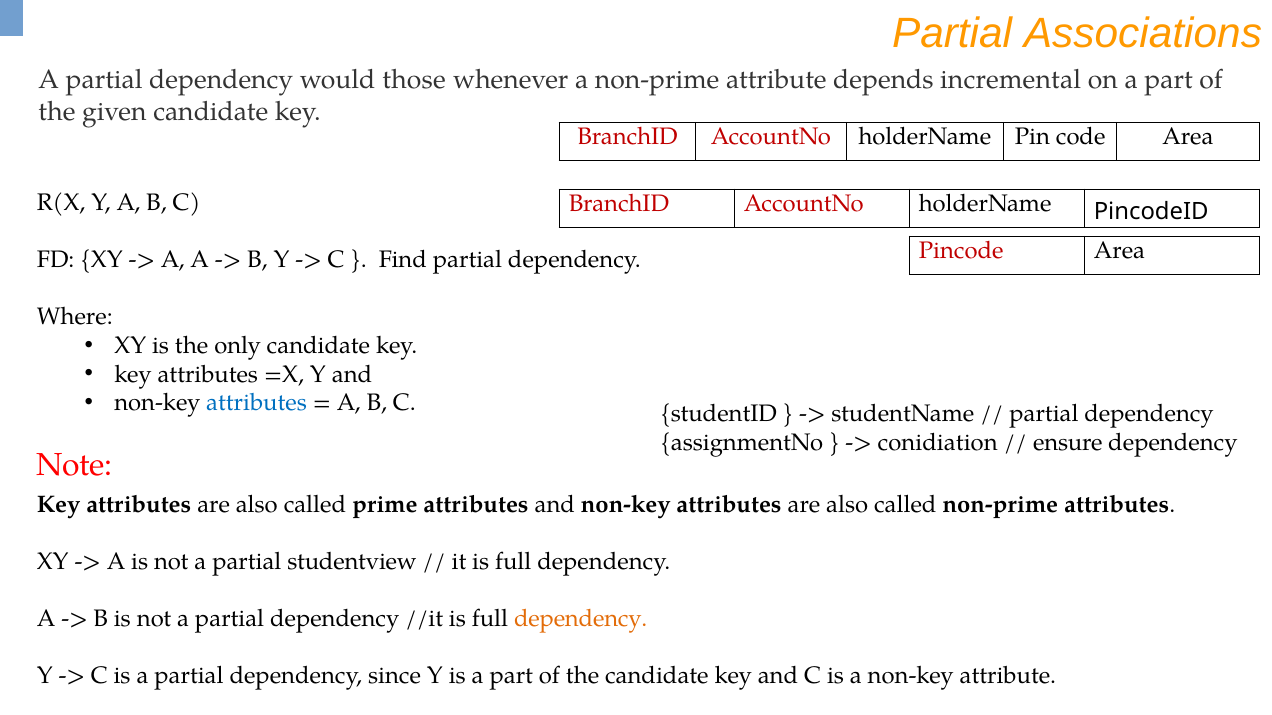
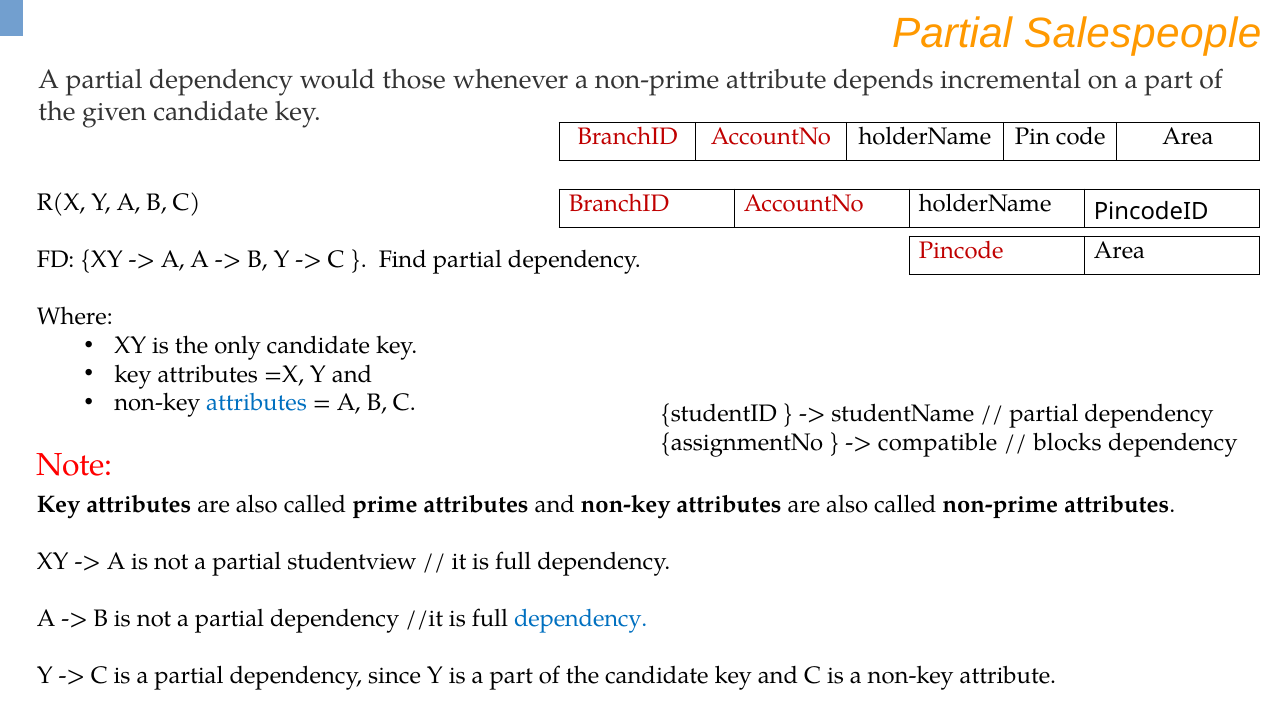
Associations: Associations -> Salespeople
conidiation: conidiation -> compatible
ensure: ensure -> blocks
dependency at (581, 619) colour: orange -> blue
